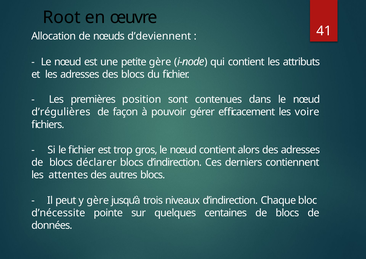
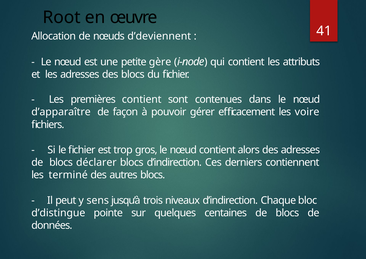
premières position: position -> contient
d’régulières: d’régulières -> d’apparaître
attentes: attentes -> terminé
y gère: gère -> sens
d’nécessite: d’nécessite -> d’distingue
